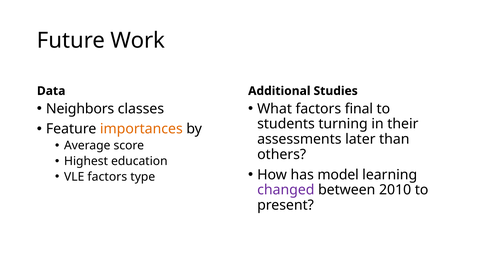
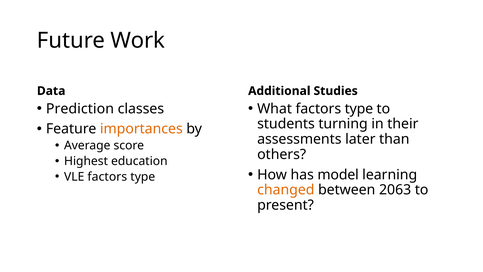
Neighbors: Neighbors -> Prediction
What factors final: final -> type
changed colour: purple -> orange
2010: 2010 -> 2063
